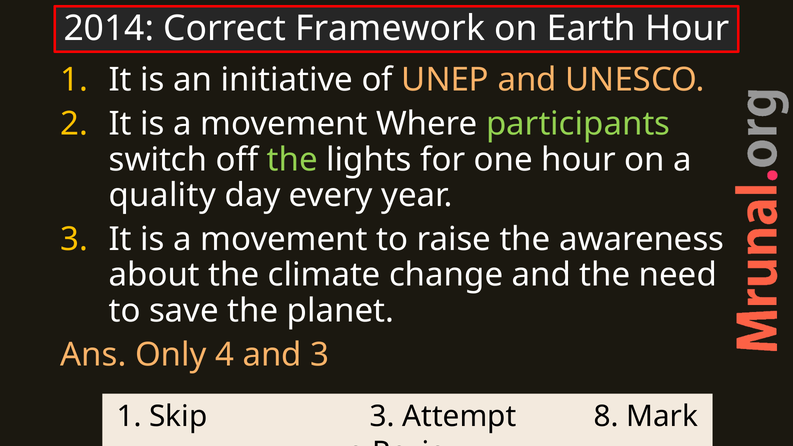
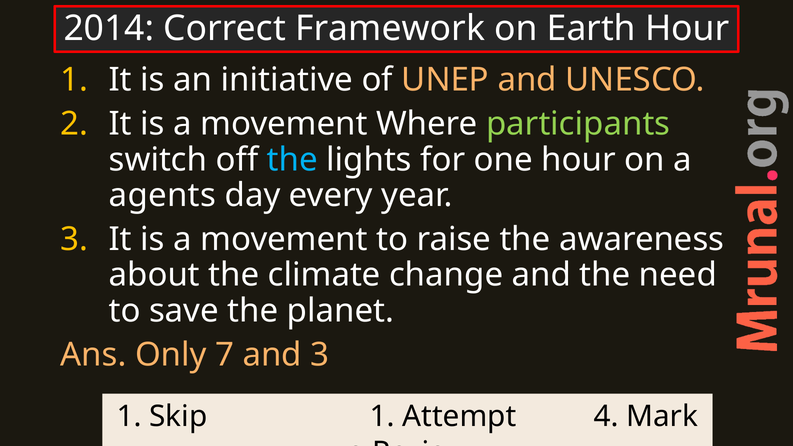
the at (292, 160) colour: light green -> light blue
quality: quality -> agents
4: 4 -> 7
3 at (382, 417): 3 -> 1
8: 8 -> 4
